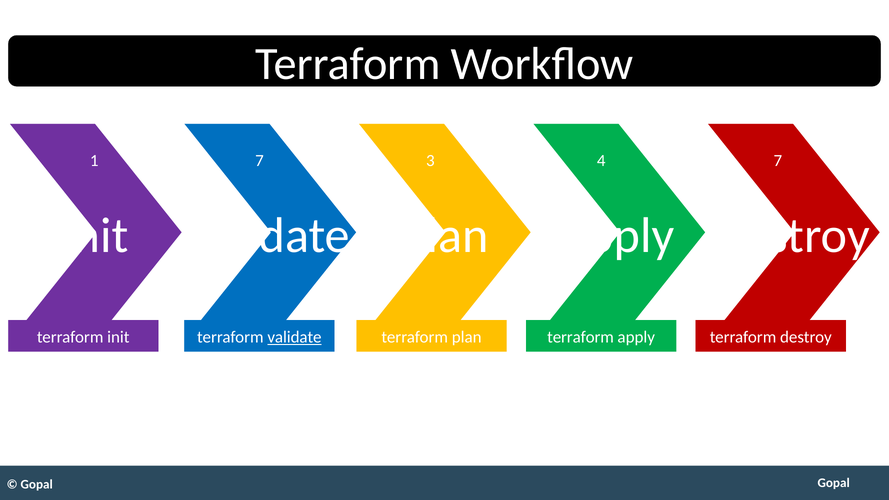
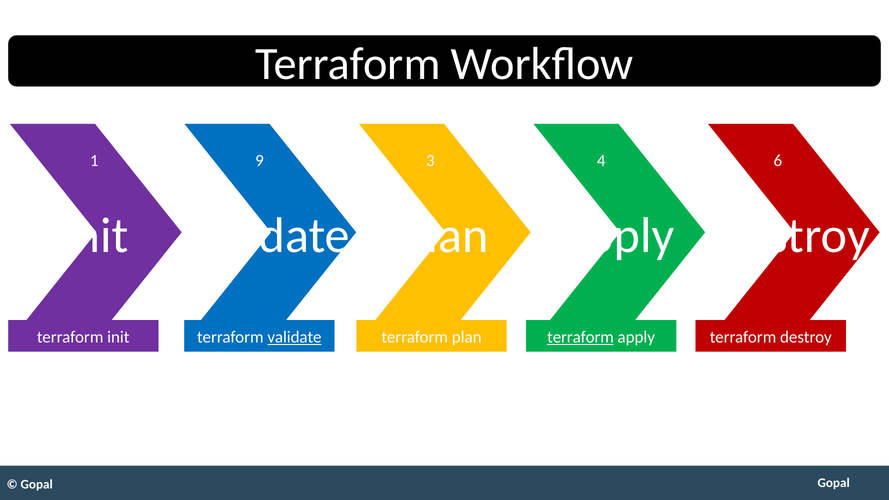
1 7: 7 -> 9
4 7: 7 -> 6
terraform at (581, 337) underline: none -> present
